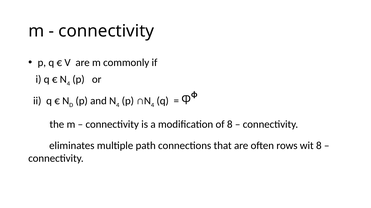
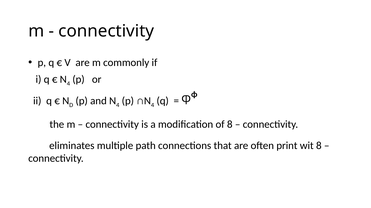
rows: rows -> print
